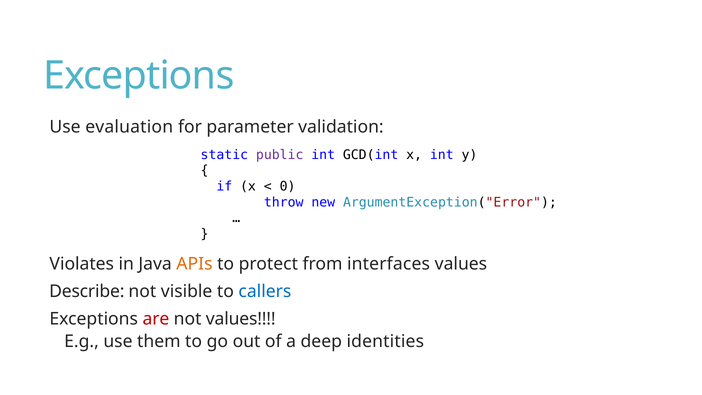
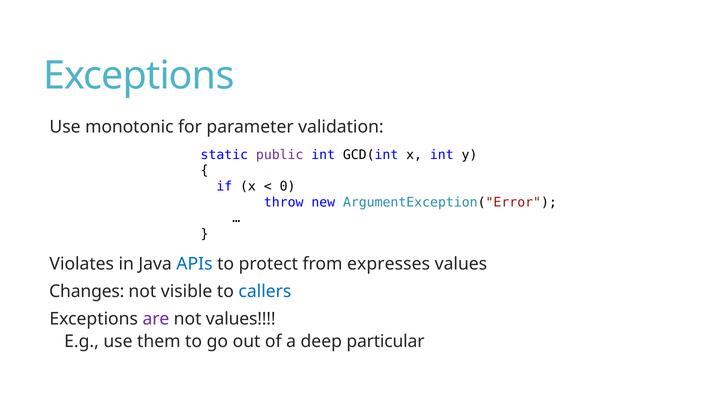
evaluation: evaluation -> monotonic
APIs colour: orange -> blue
interfaces: interfaces -> expresses
Describe: Describe -> Changes
are colour: red -> purple
identities: identities -> particular
